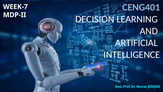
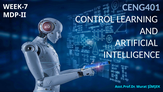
DECISION: DECISION -> CONTROL
